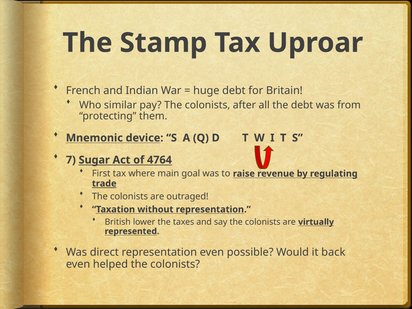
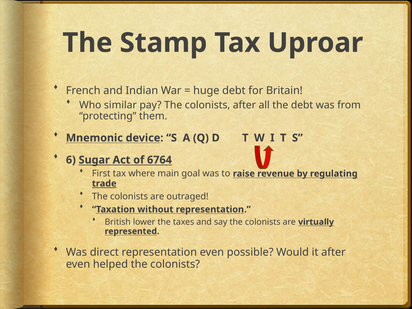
7: 7 -> 6
4764: 4764 -> 6764
it back: back -> after
